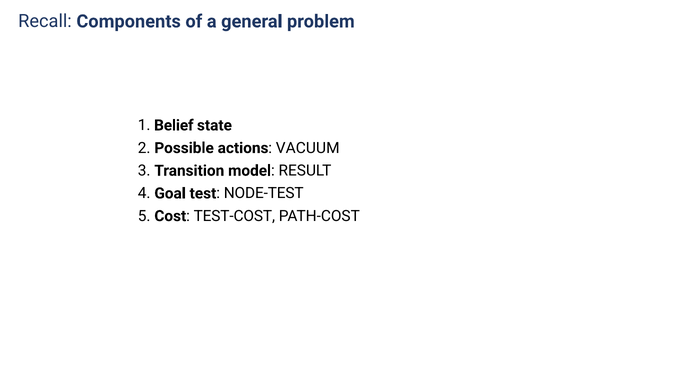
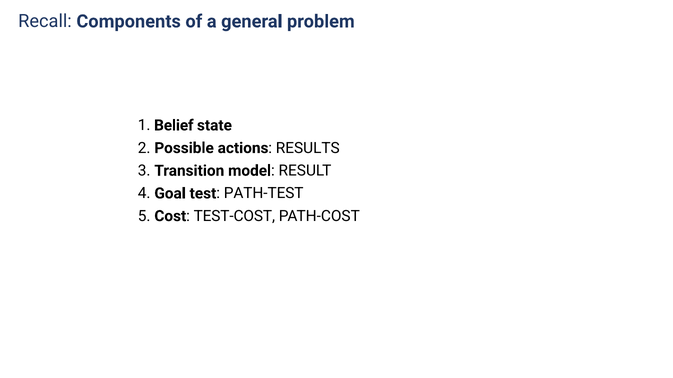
VACUUM: VACUUM -> RESULTS
NODE-TEST: NODE-TEST -> PATH-TEST
